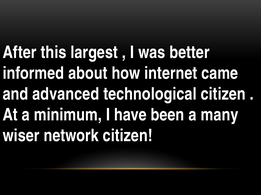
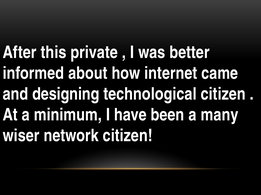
largest: largest -> private
advanced: advanced -> designing
